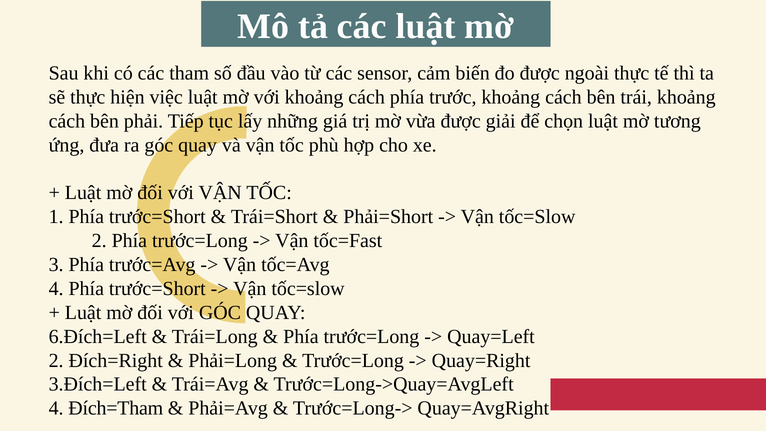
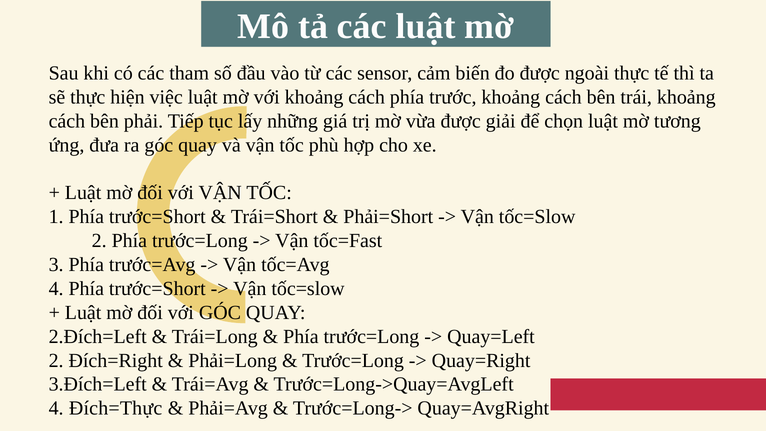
6.Đích=Left: 6.Đích=Left -> 2.Đích=Left
Đích=Tham: Đích=Tham -> Đích=Thực
